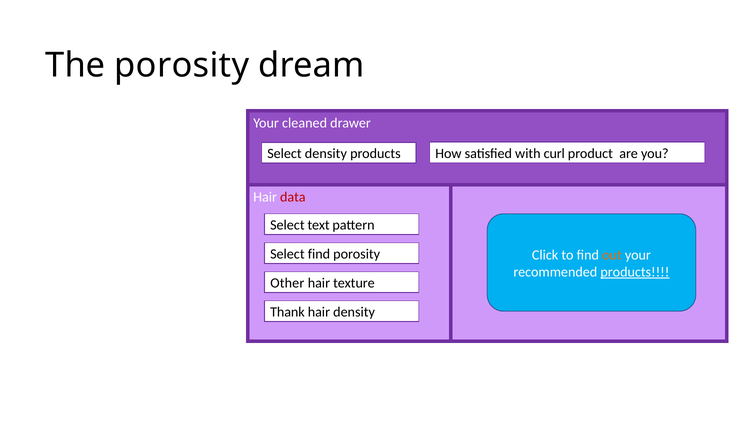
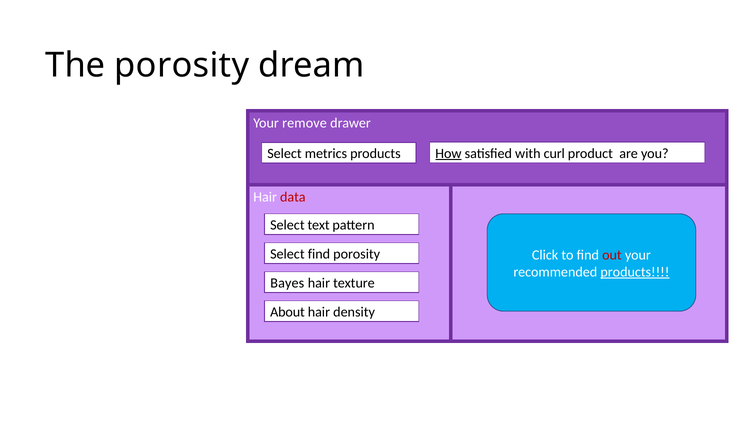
cleaned: cleaned -> remove
How underline: none -> present
Select density: density -> metrics
out colour: orange -> red
Other: Other -> Bayes
Thank: Thank -> About
